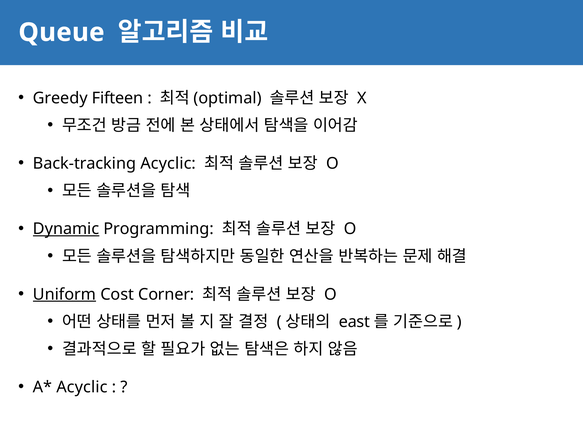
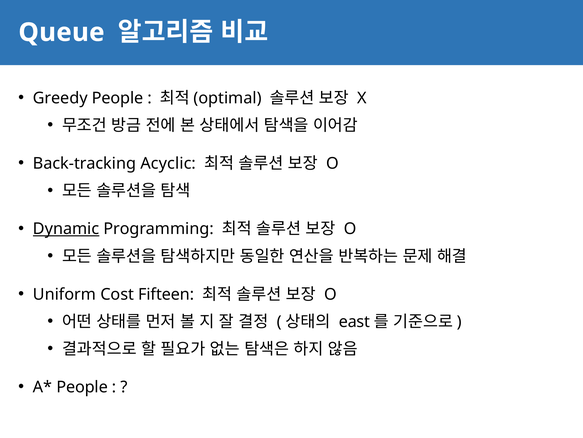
Greedy Fifteen: Fifteen -> People
Uniform underline: present -> none
Corner: Corner -> Fifteen
Acyclic at (82, 387): Acyclic -> People
